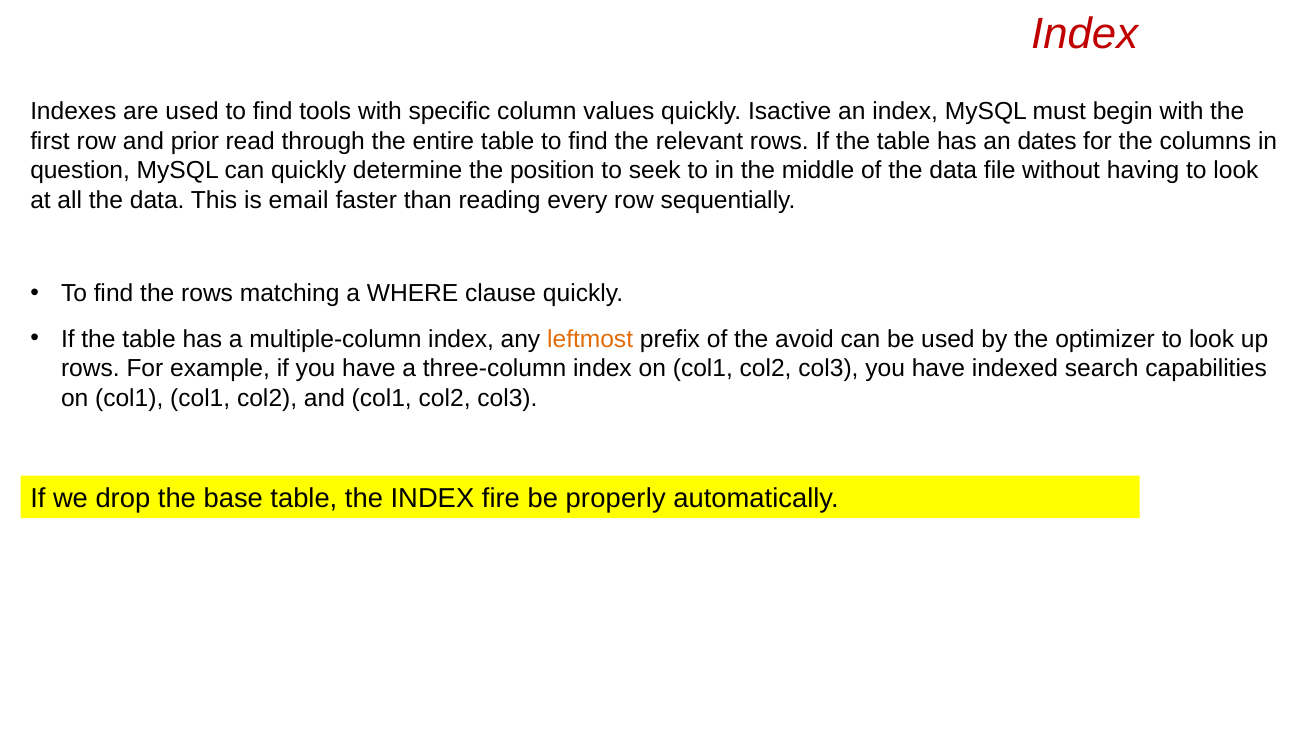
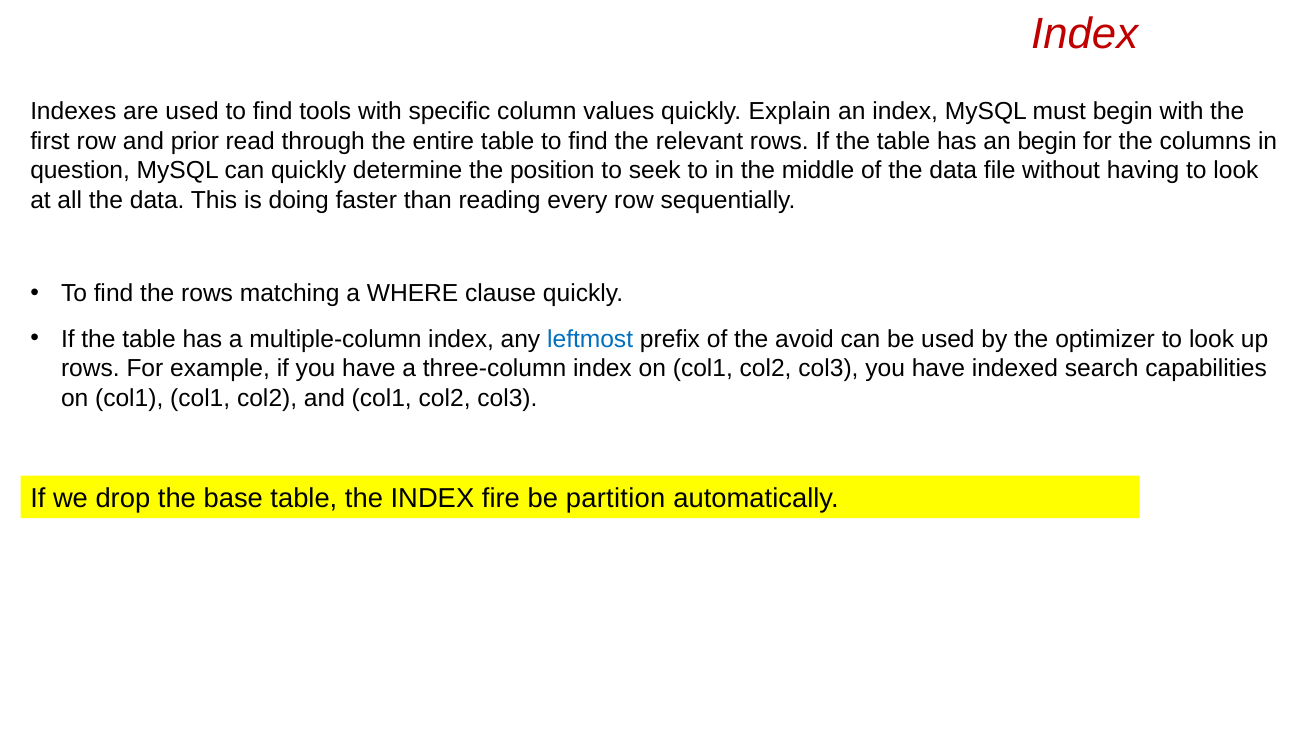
Isactive: Isactive -> Explain
an dates: dates -> begin
email: email -> doing
leftmost colour: orange -> blue
properly: properly -> partition
